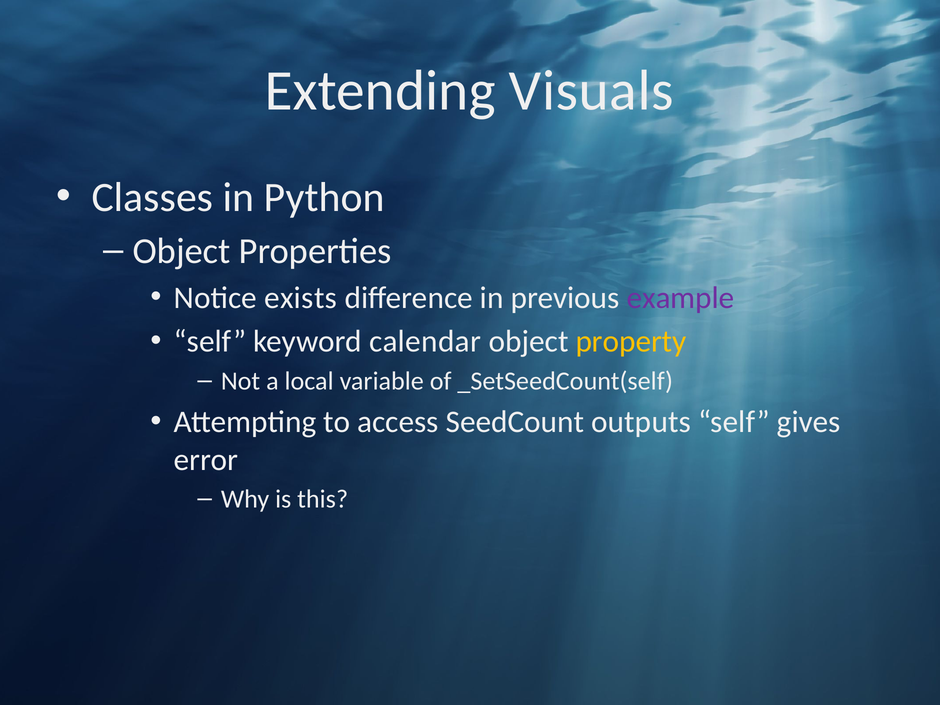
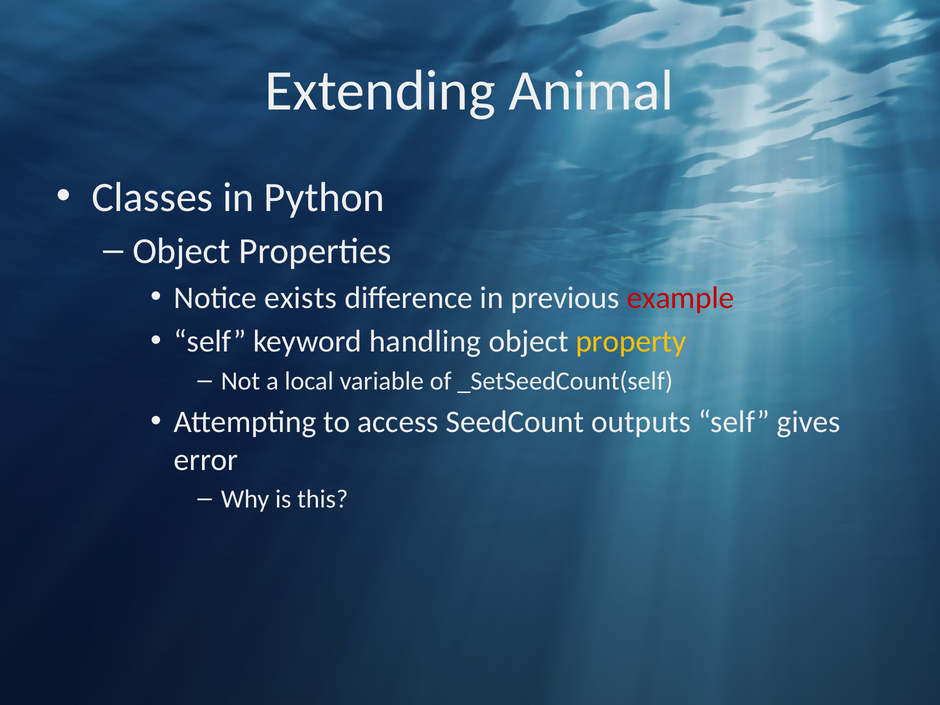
Visuals: Visuals -> Animal
example colour: purple -> red
calendar: calendar -> handling
